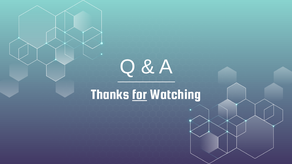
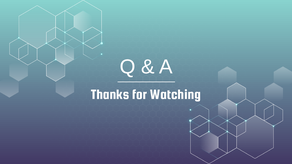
for underline: present -> none
